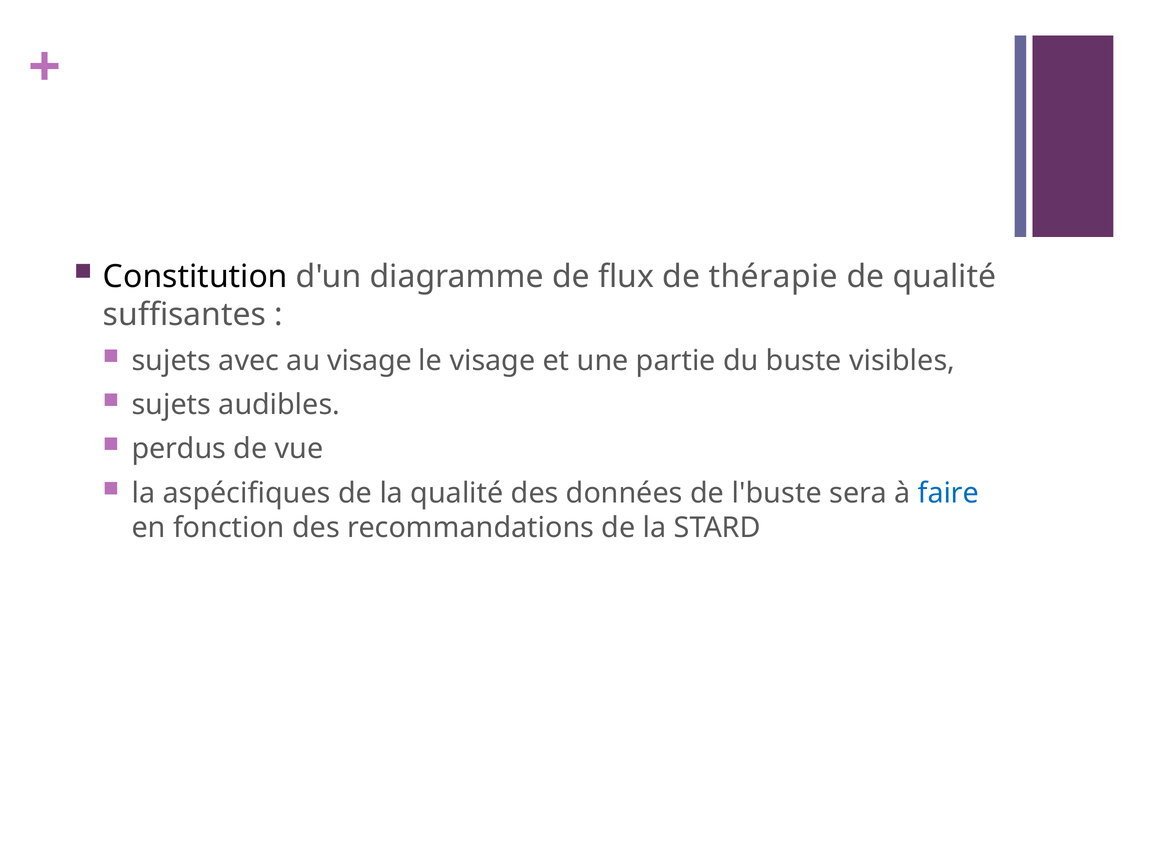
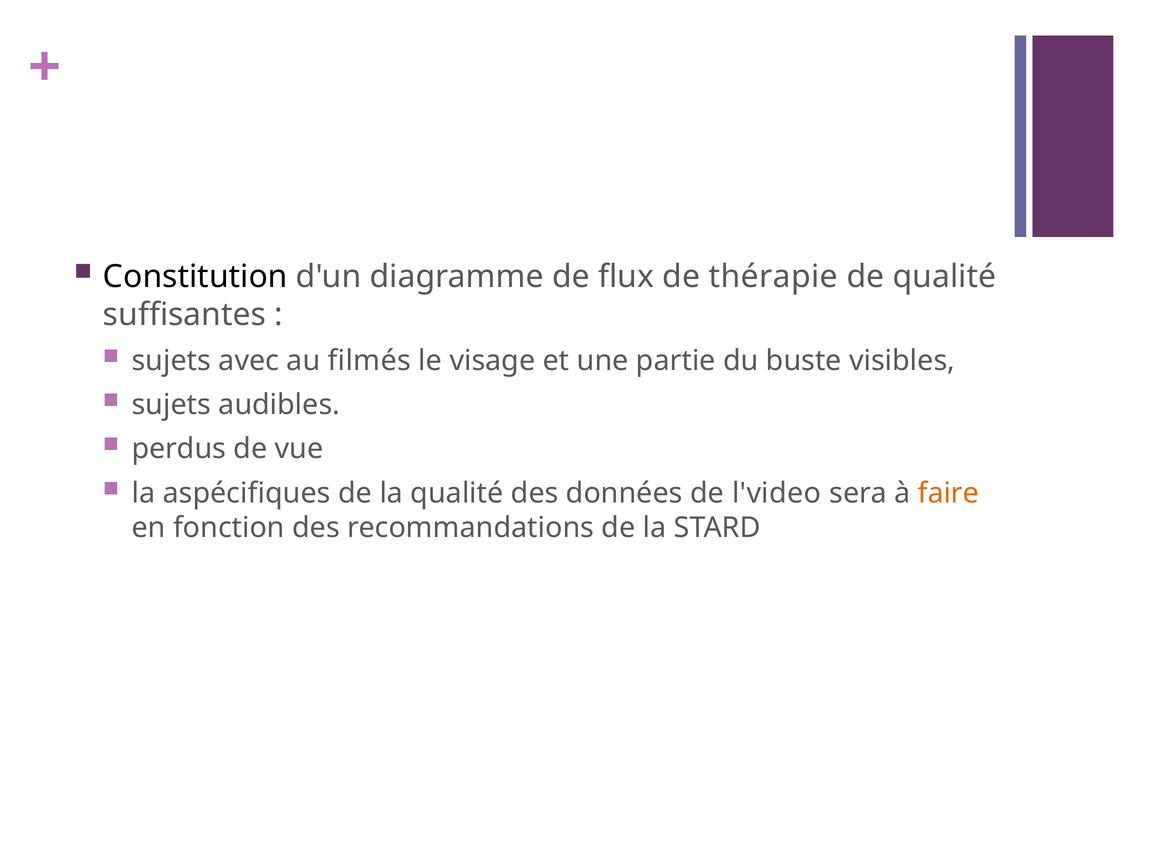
au visage: visage -> filmés
l'buste: l'buste -> l'video
faire colour: blue -> orange
